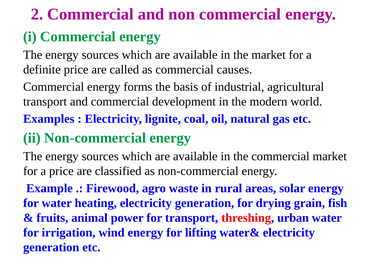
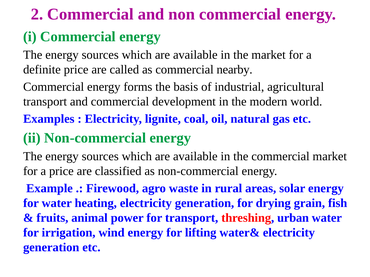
causes: causes -> nearby
